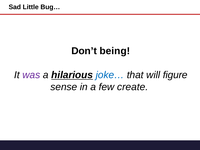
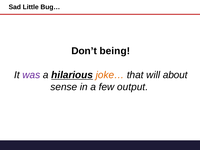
joke… colour: blue -> orange
figure: figure -> about
create: create -> output
